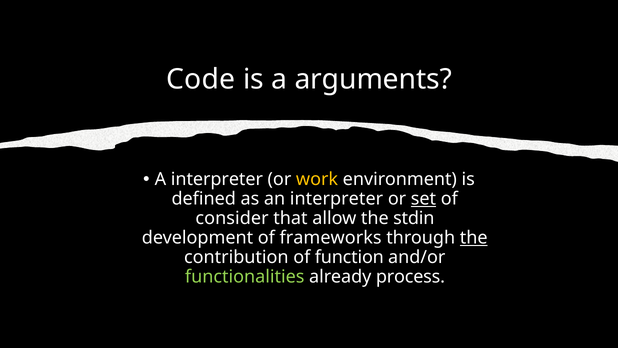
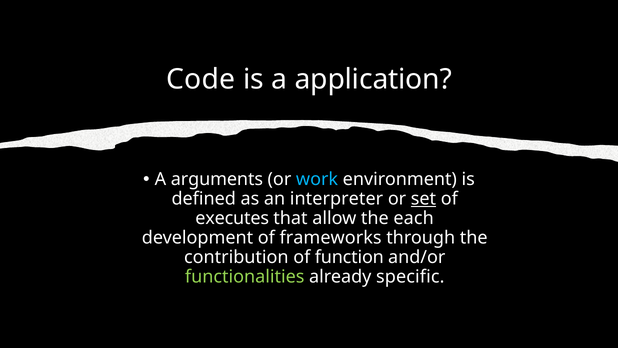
arguments: arguments -> application
A interpreter: interpreter -> arguments
work colour: yellow -> light blue
consider: consider -> executes
stdin: stdin -> each
the at (474, 237) underline: present -> none
process: process -> specific
